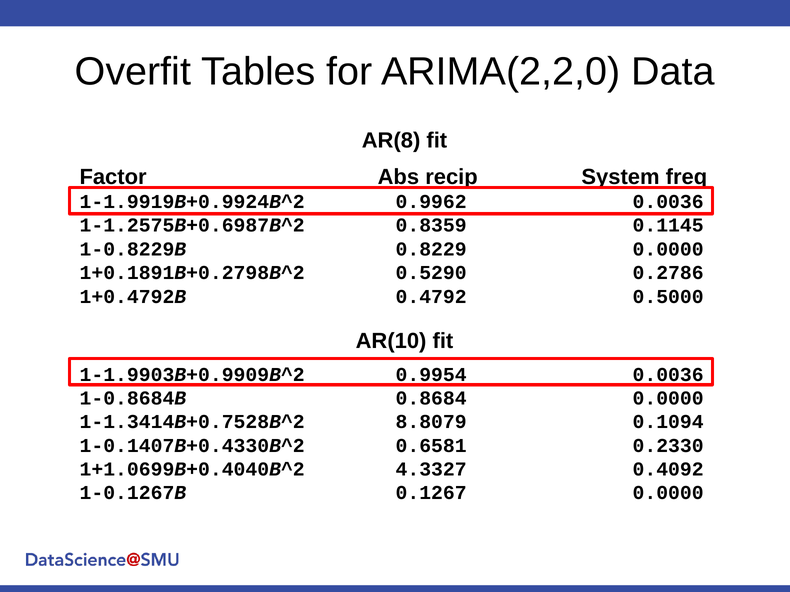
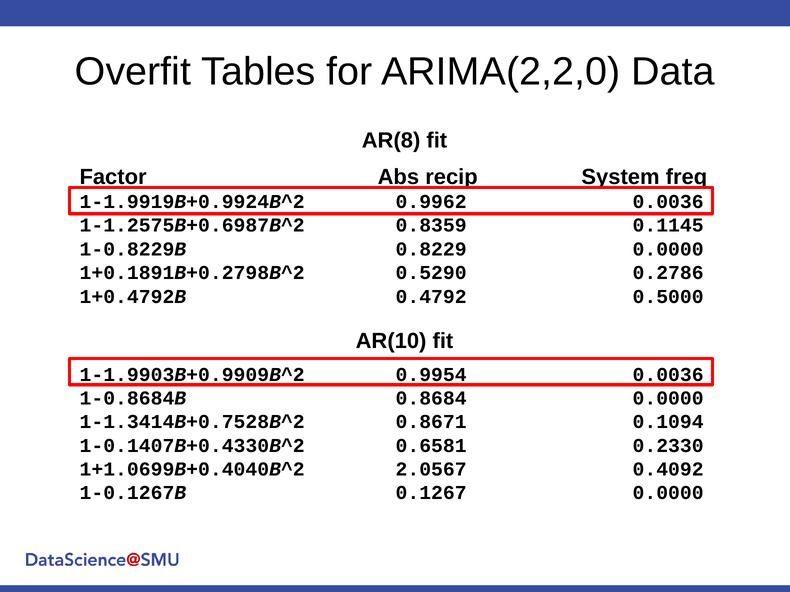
8.8079: 8.8079 -> 0.8671
4.3327: 4.3327 -> 2.0567
